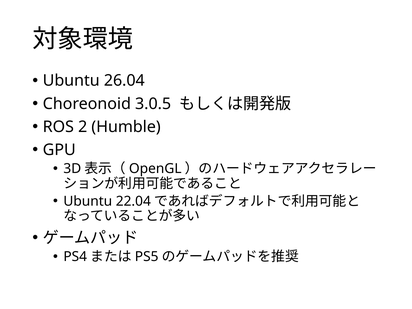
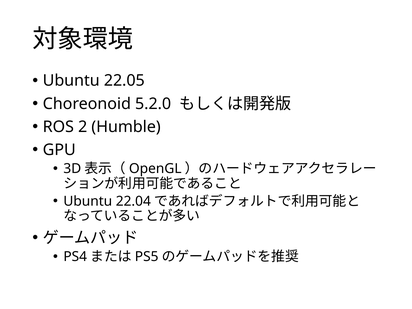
26.04: 26.04 -> 22.05
3.0.5: 3.0.5 -> 5.2.0
